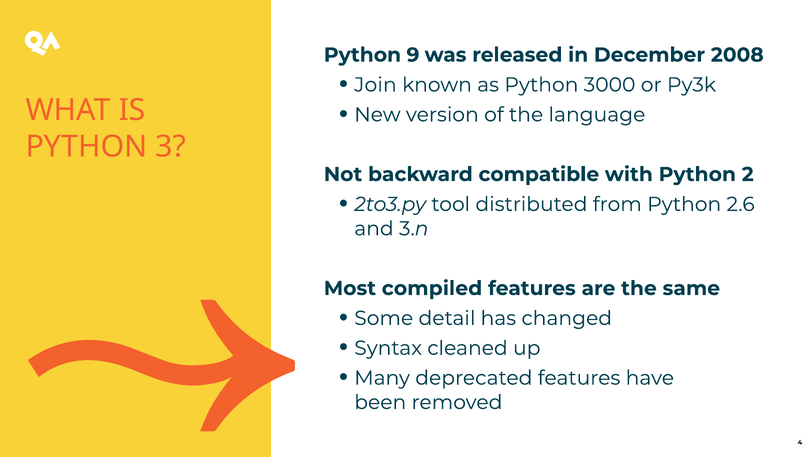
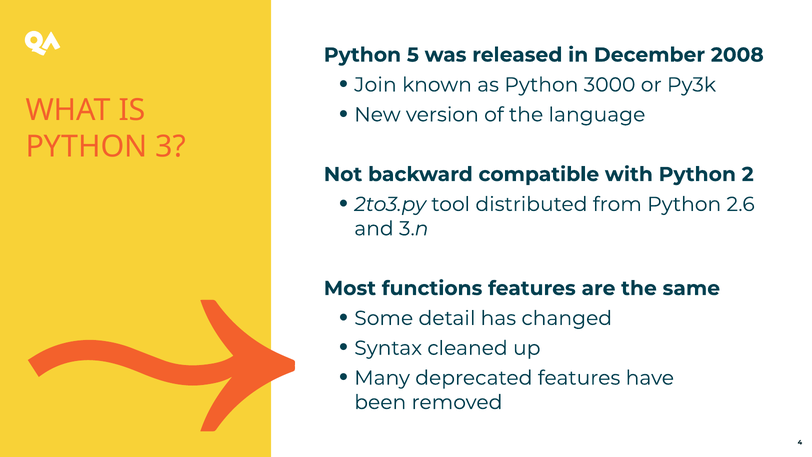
9: 9 -> 5
compiled: compiled -> functions
